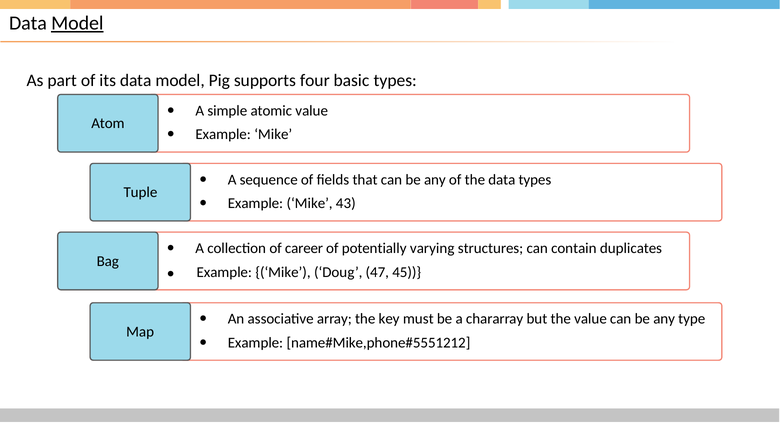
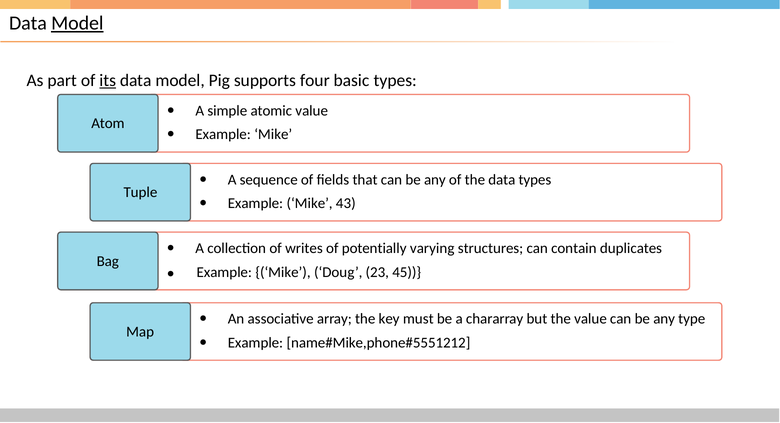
its underline: none -> present
career: career -> writes
47: 47 -> 23
